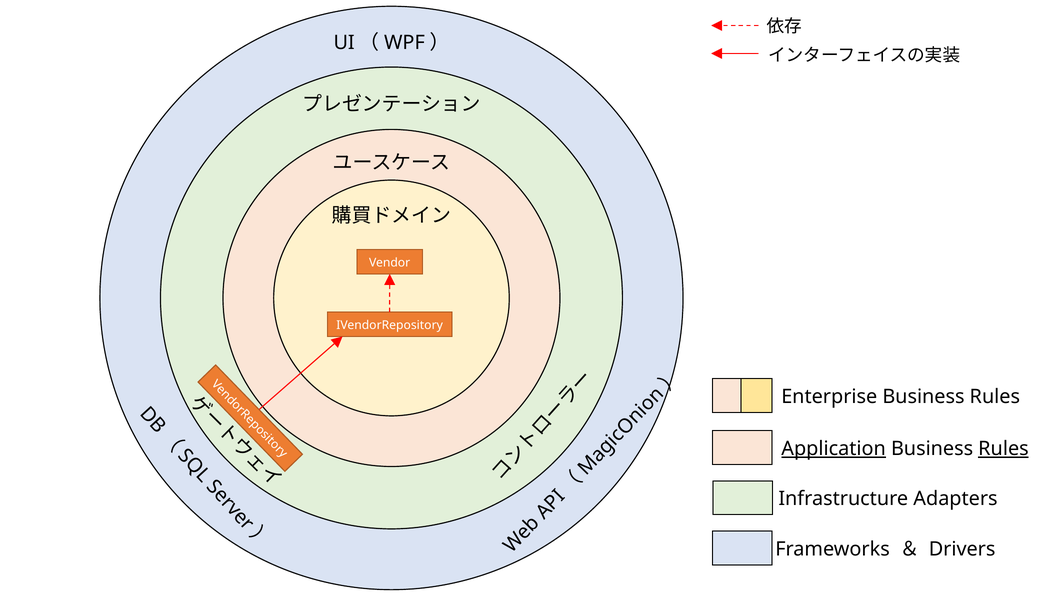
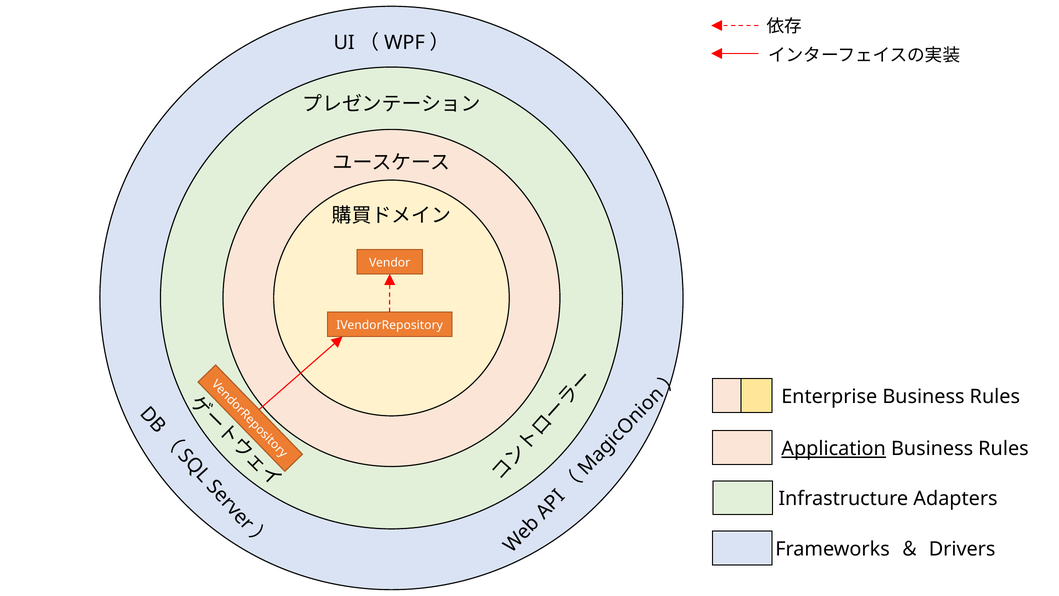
Rules at (1003, 448) underline: present -> none
